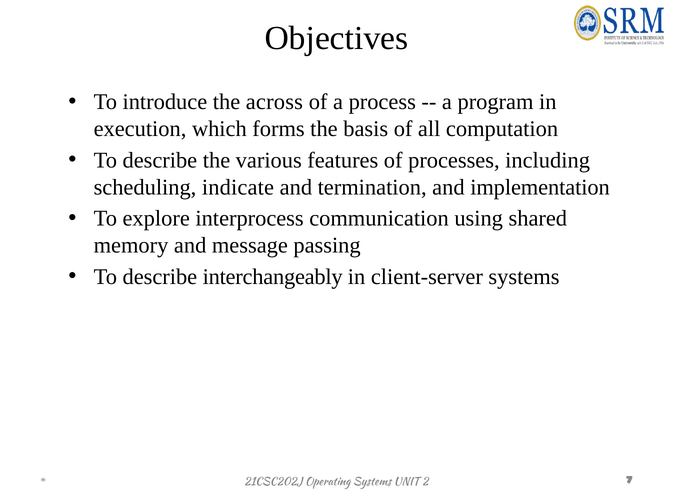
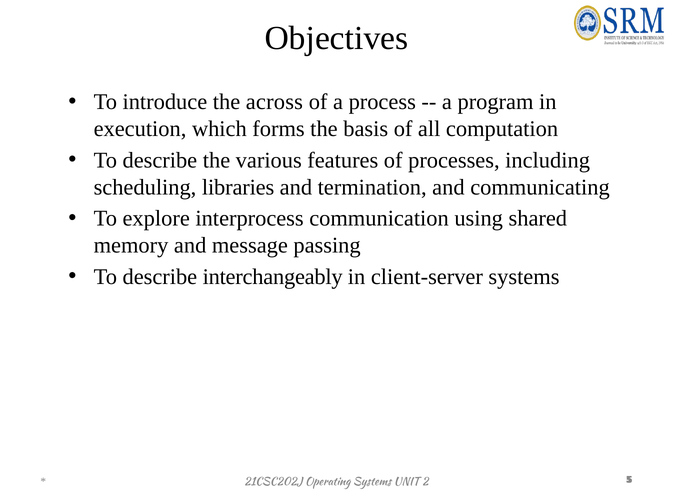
indicate: indicate -> libraries
implementation: implementation -> communicating
7: 7 -> 5
